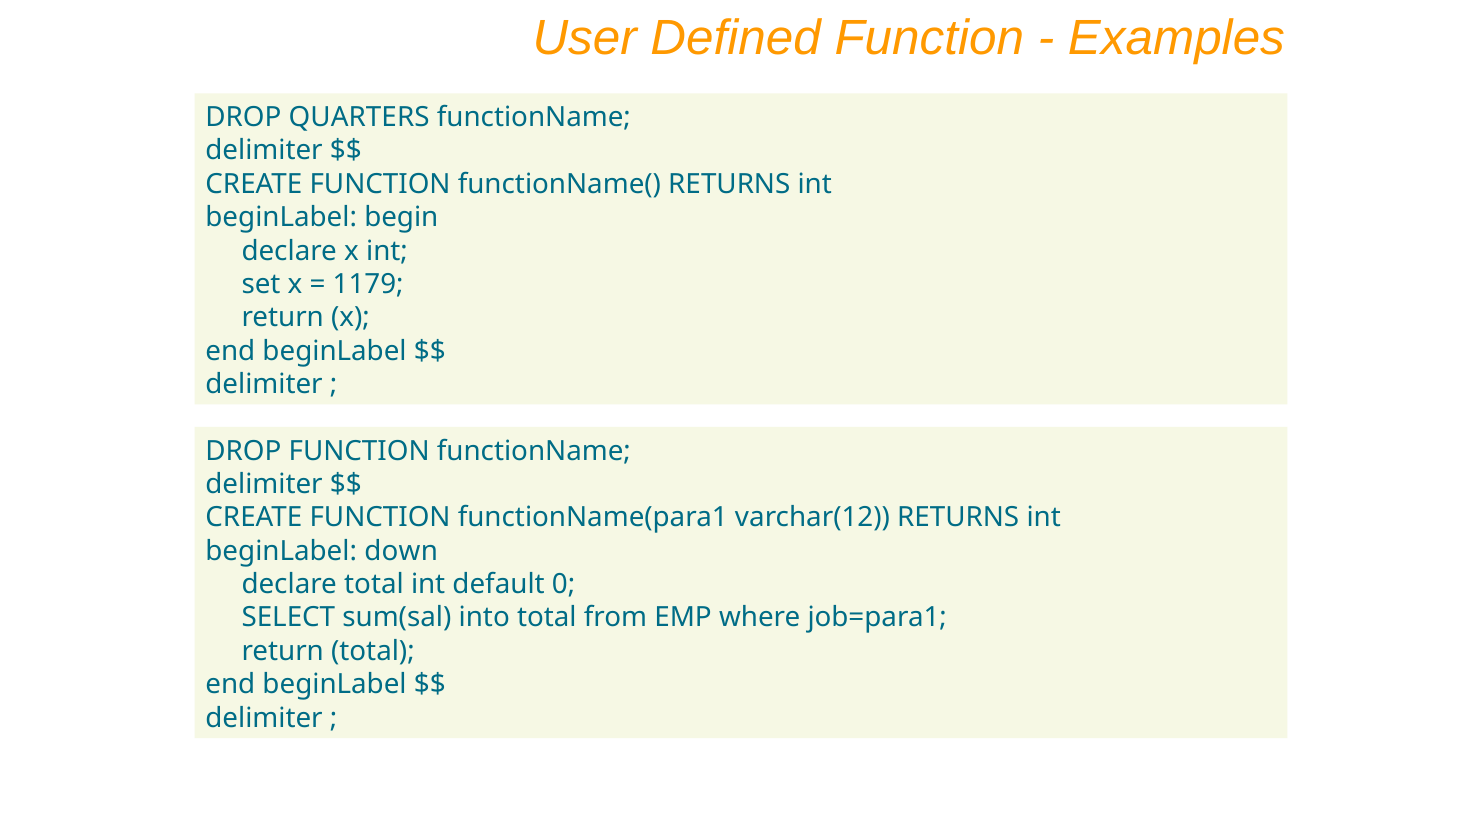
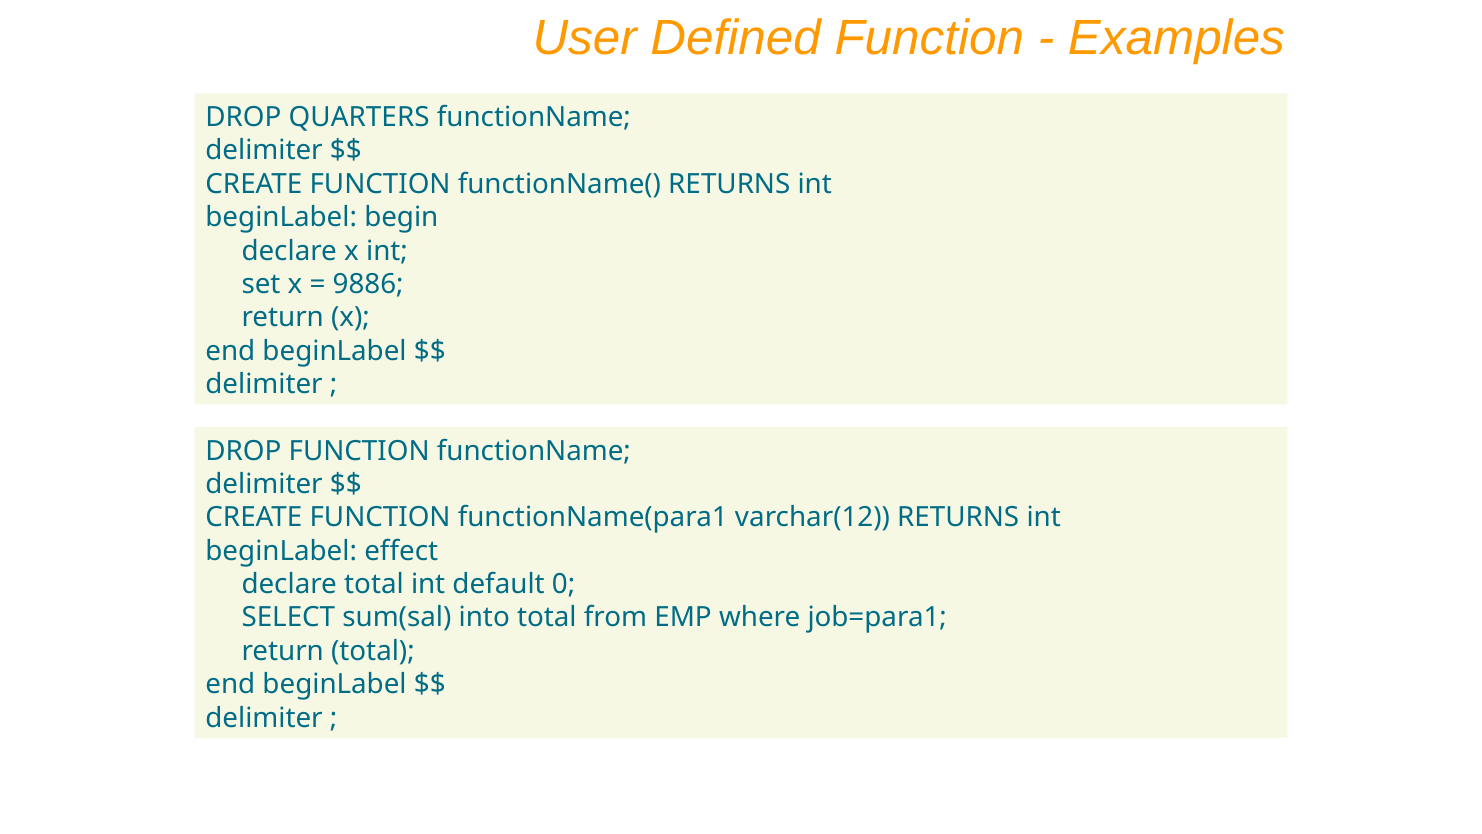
1179: 1179 -> 9886
down: down -> effect
